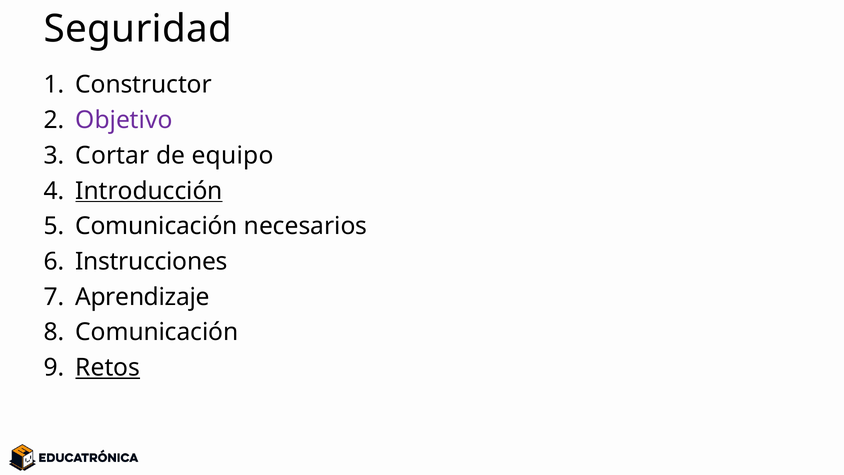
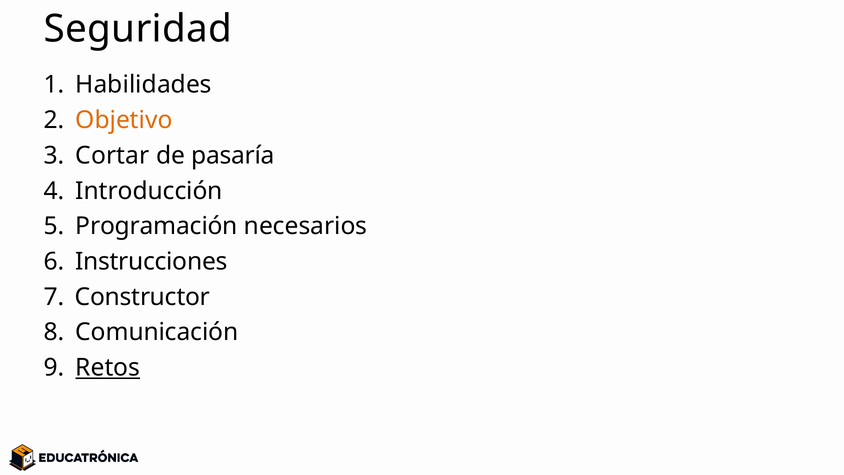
Constructor: Constructor -> Habilidades
Objetivo colour: purple -> orange
equipo: equipo -> pasaría
Introducción underline: present -> none
Comunicación at (157, 226): Comunicación -> Programación
Aprendizaje: Aprendizaje -> Constructor
